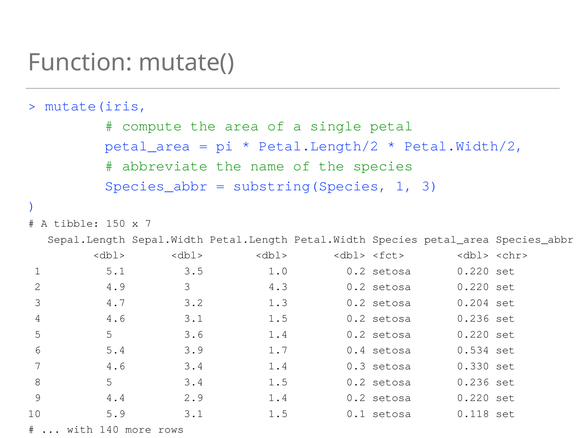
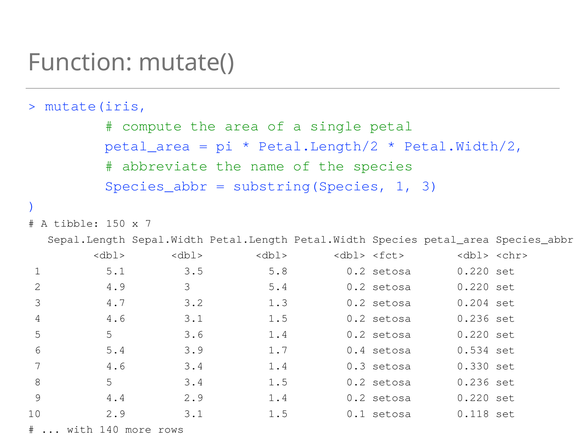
1.0: 1.0 -> 5.8
3 4.3: 4.3 -> 5.4
10 5.9: 5.9 -> 2.9
